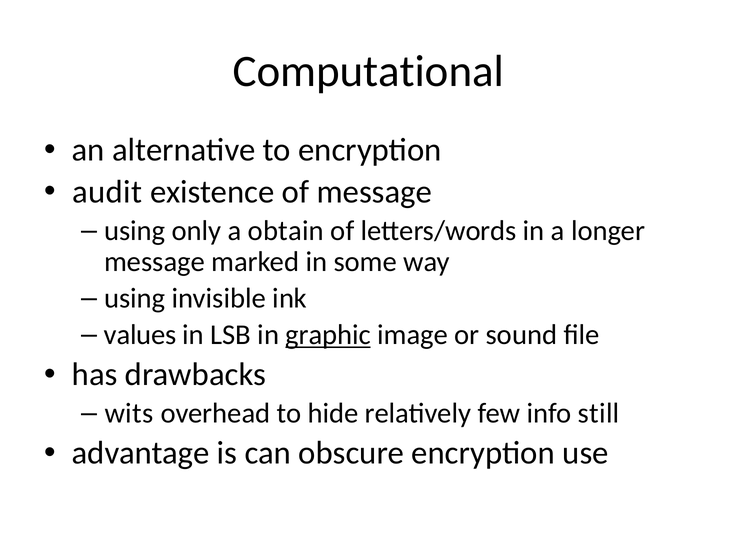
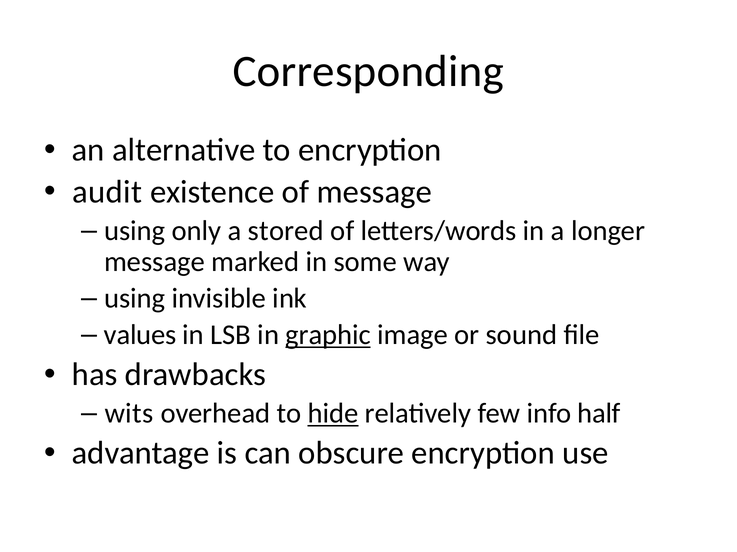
Computational: Computational -> Corresponding
obtain: obtain -> stored
hide underline: none -> present
still: still -> half
